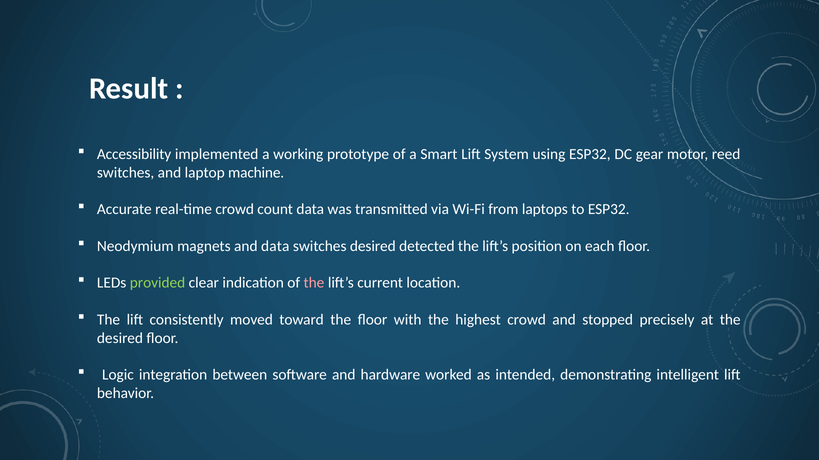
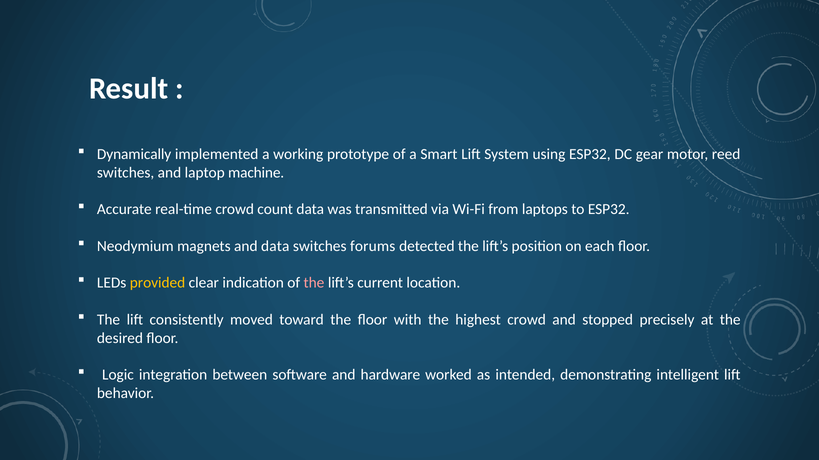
Accessibility: Accessibility -> Dynamically
switches desired: desired -> forums
provided colour: light green -> yellow
